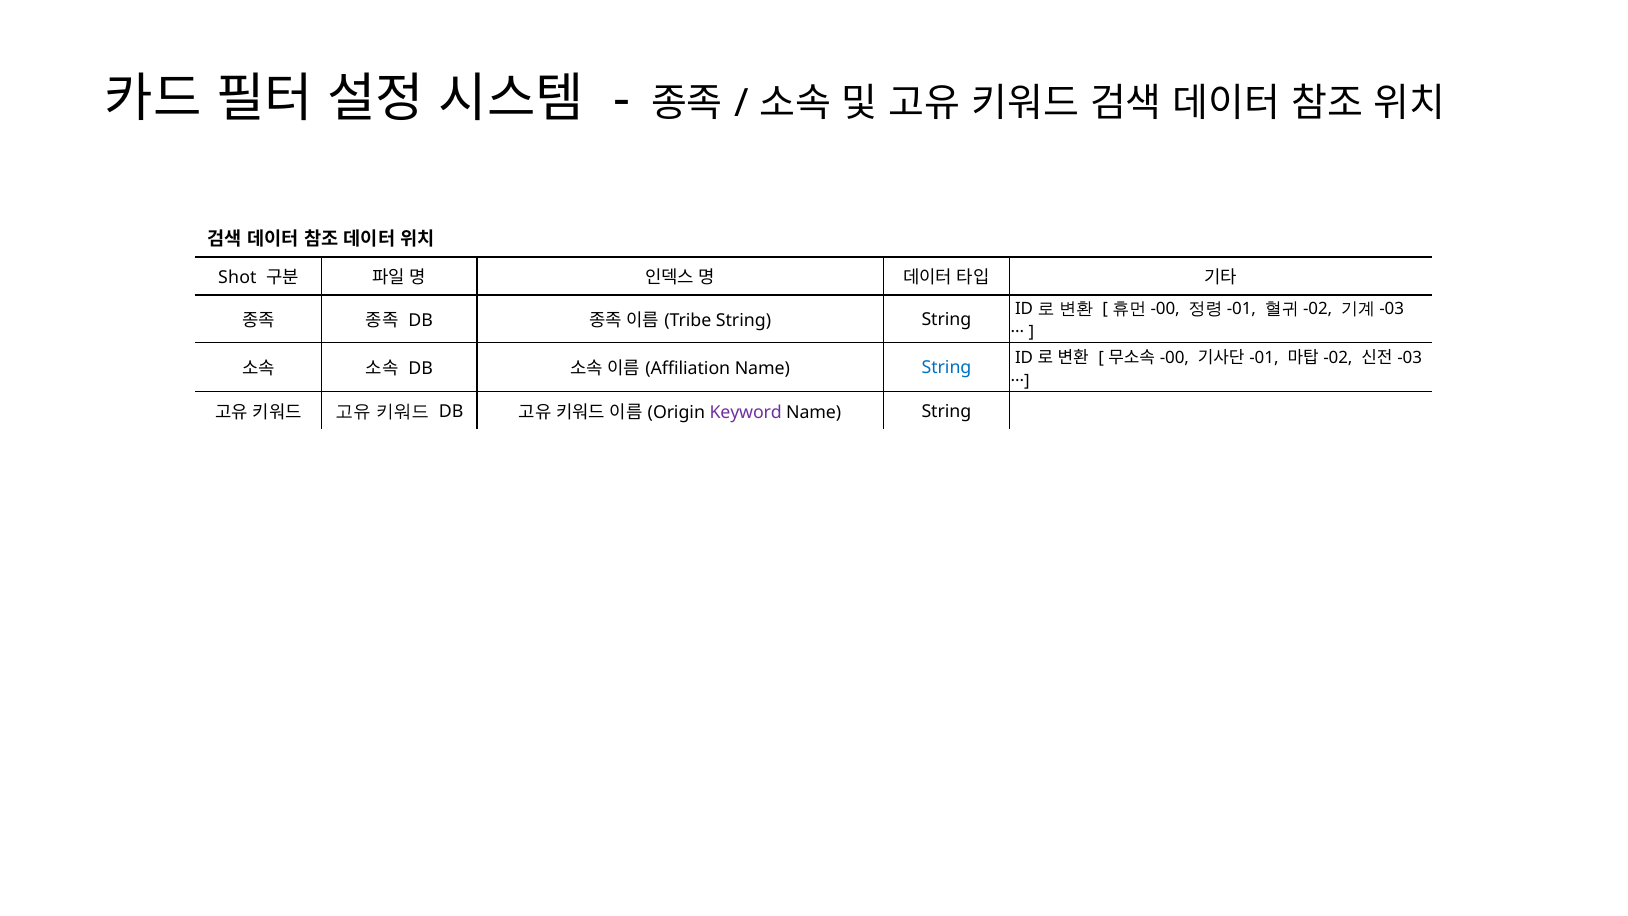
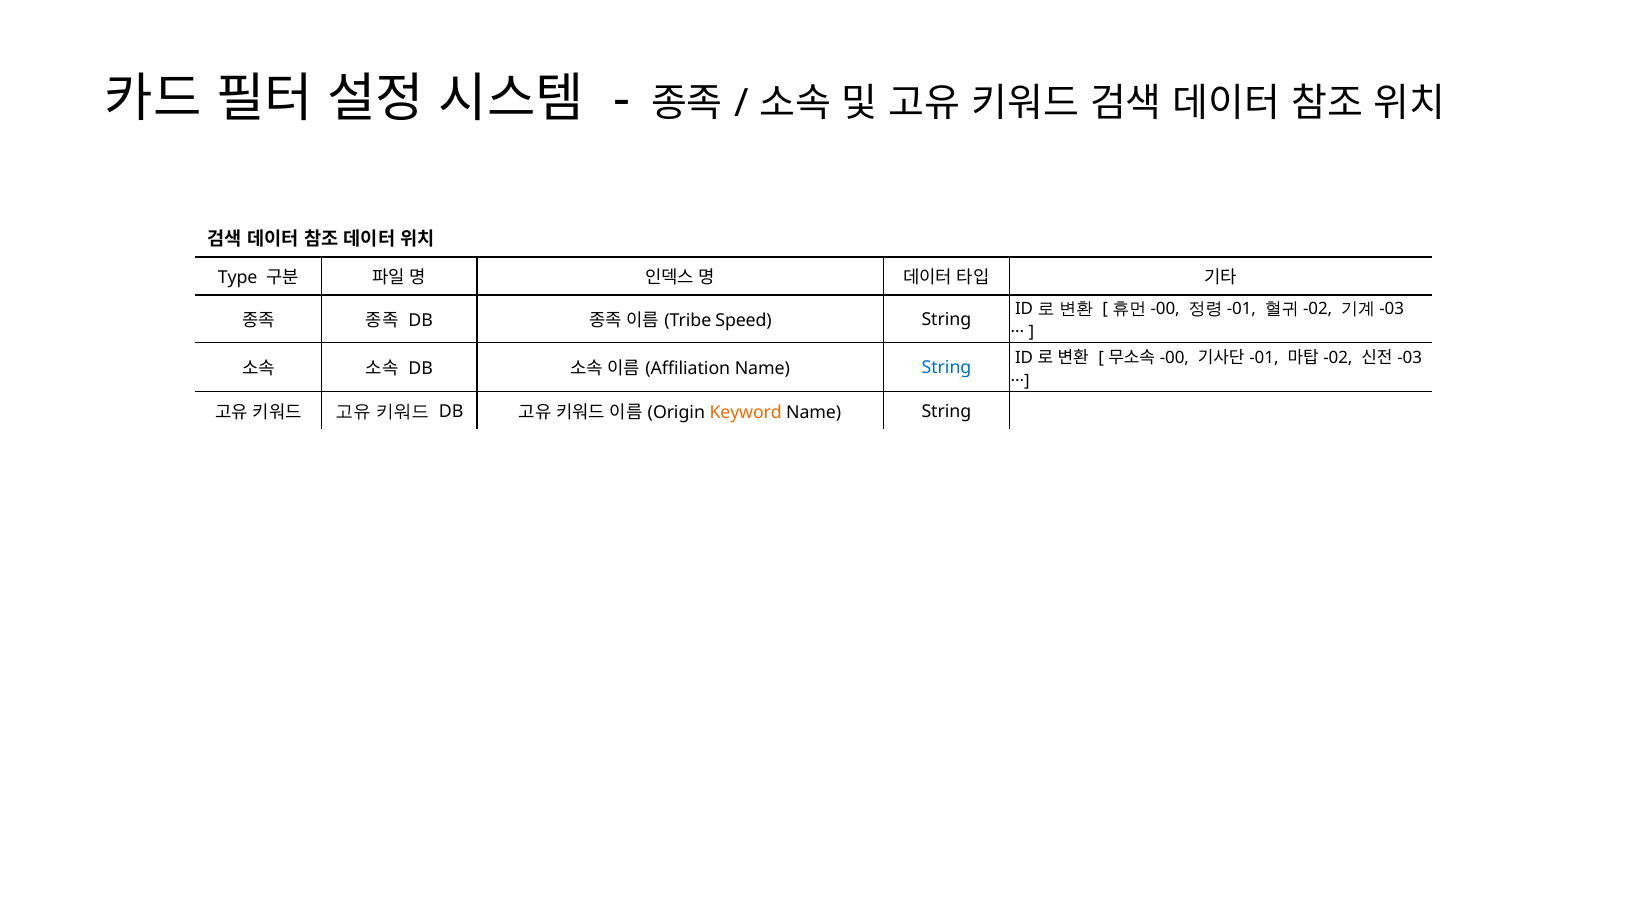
Shot: Shot -> Type
String at (743, 321): String -> Speed
Keyword colour: purple -> orange
